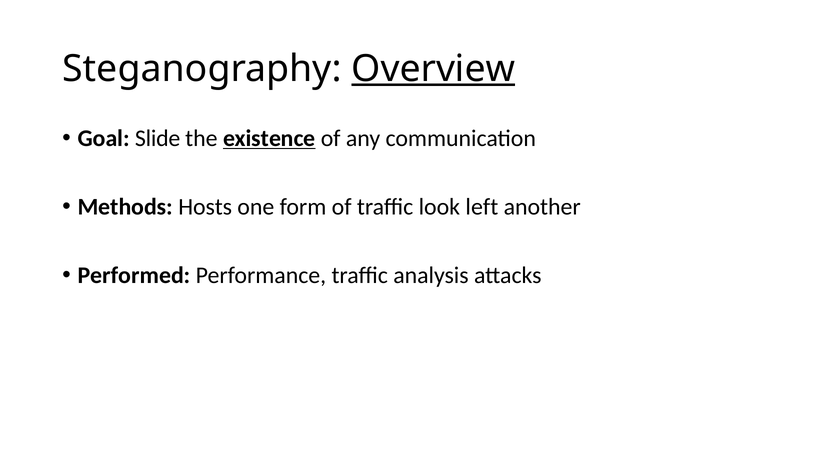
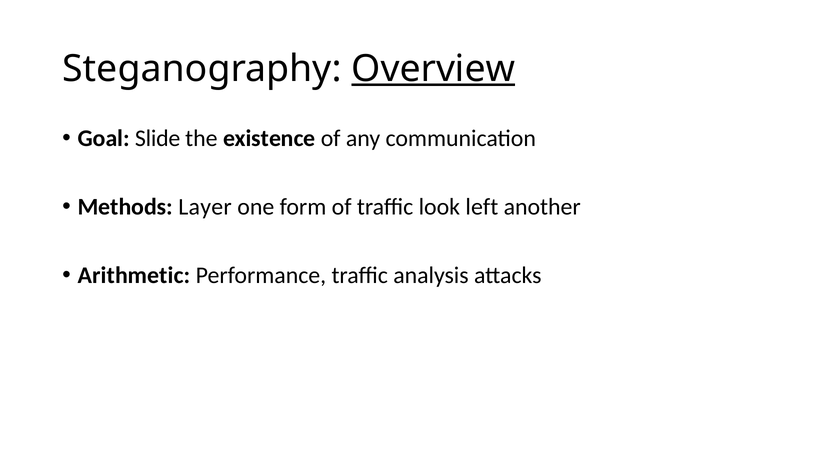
existence underline: present -> none
Hosts: Hosts -> Layer
Performed: Performed -> Arithmetic
